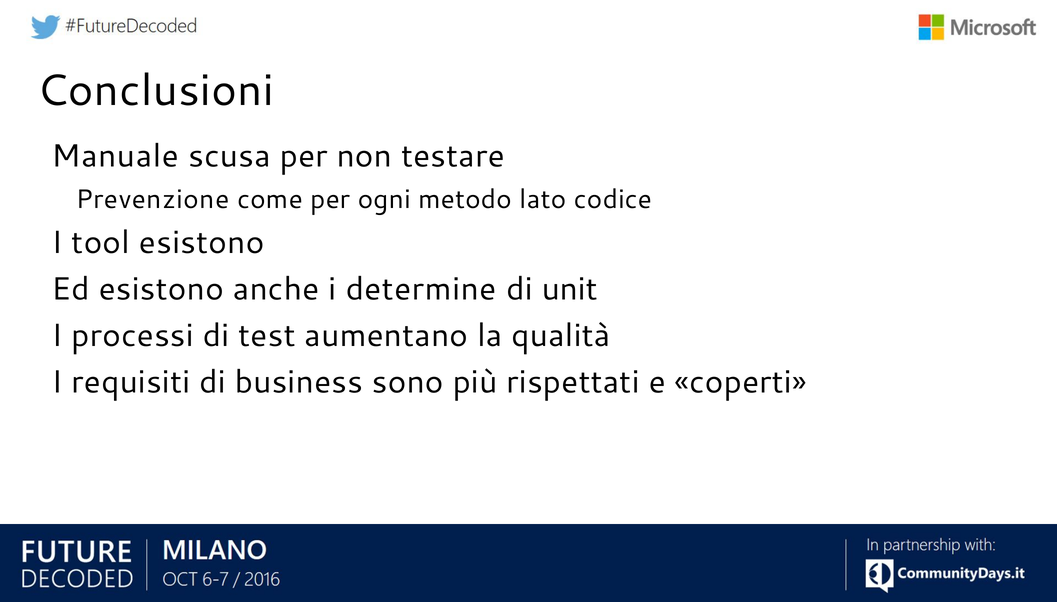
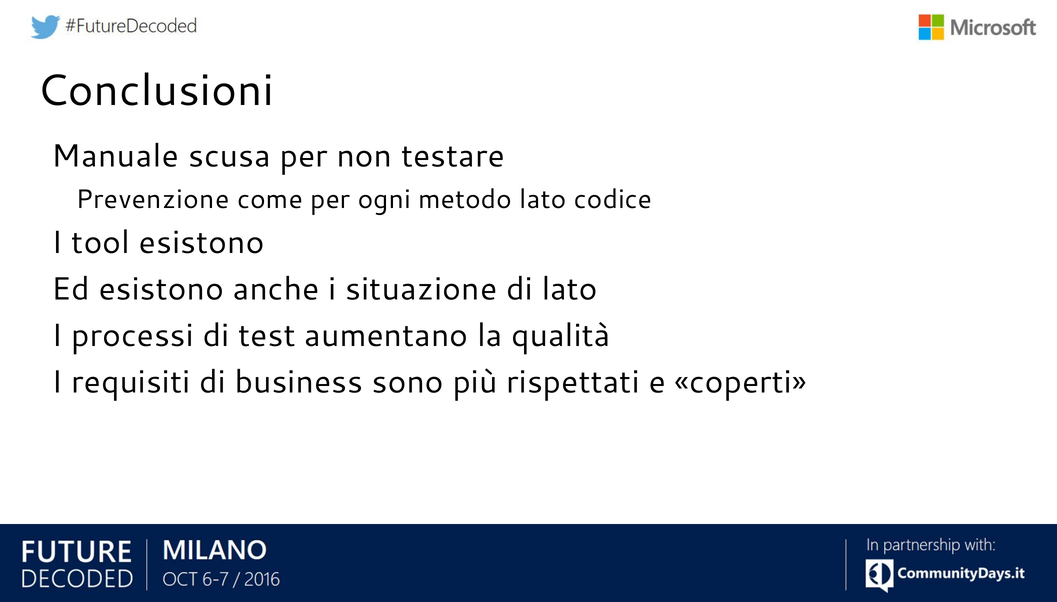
determine: determine -> situazione
di unit: unit -> lato
